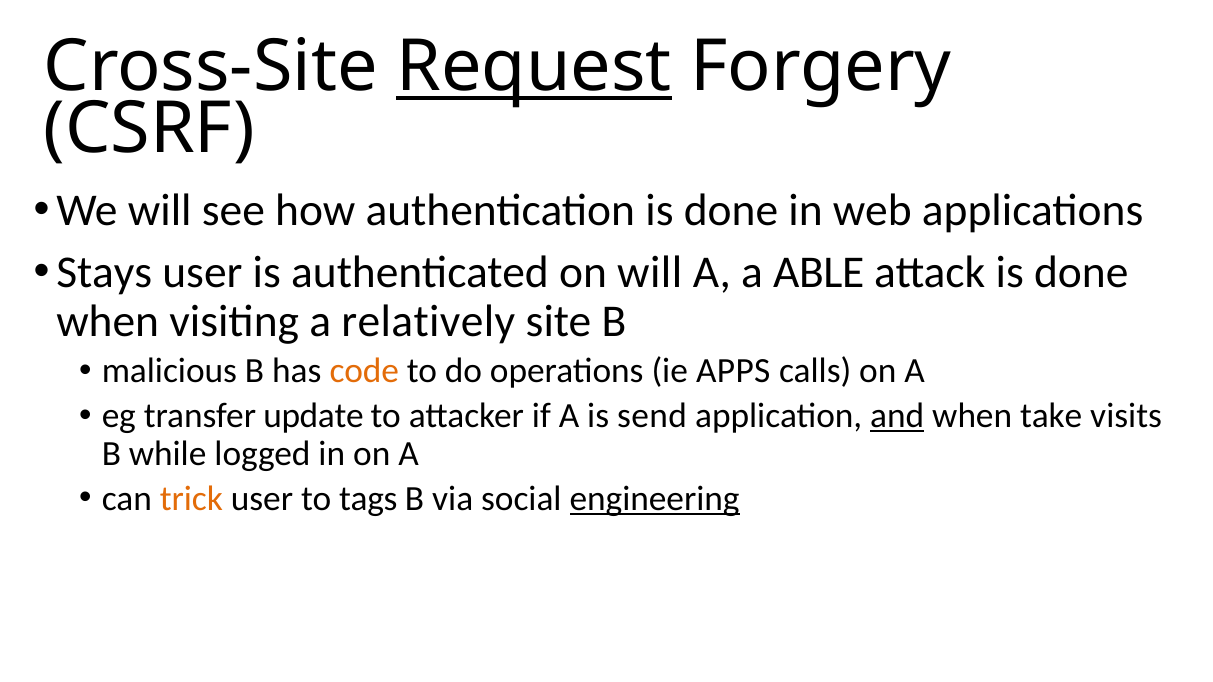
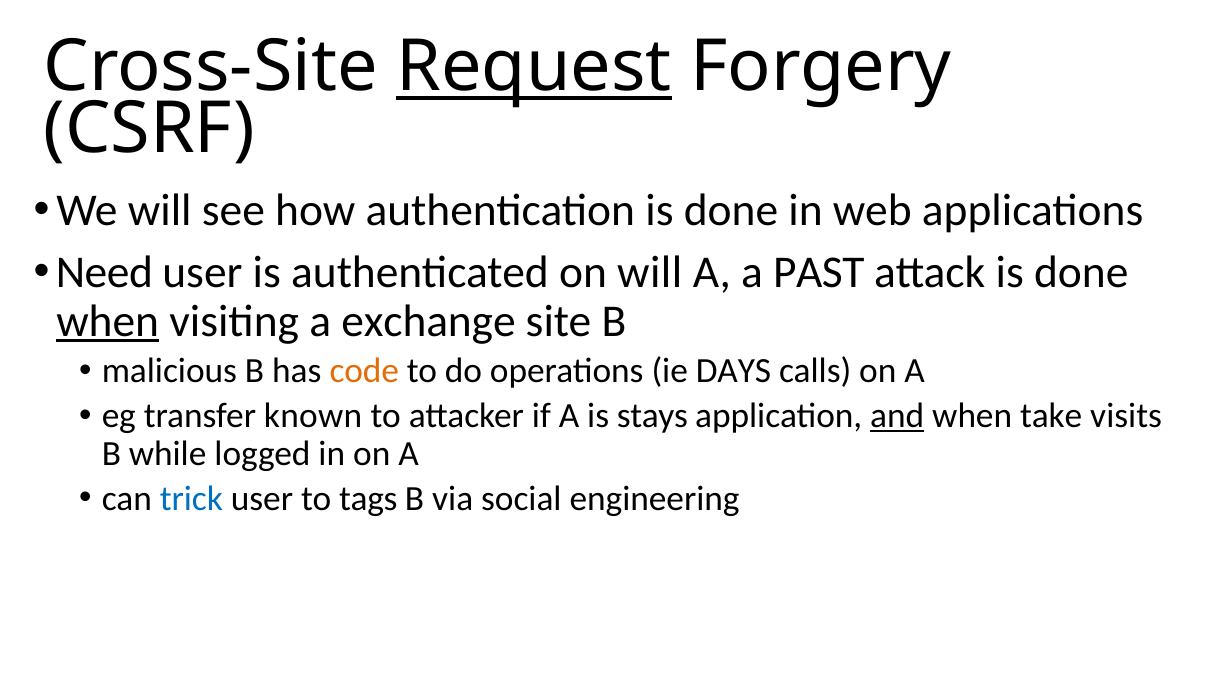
Stays: Stays -> Need
ABLE: ABLE -> PAST
when at (108, 321) underline: none -> present
relatively: relatively -> exchange
APPS: APPS -> DAYS
update: update -> known
send: send -> stays
trick colour: orange -> blue
engineering underline: present -> none
